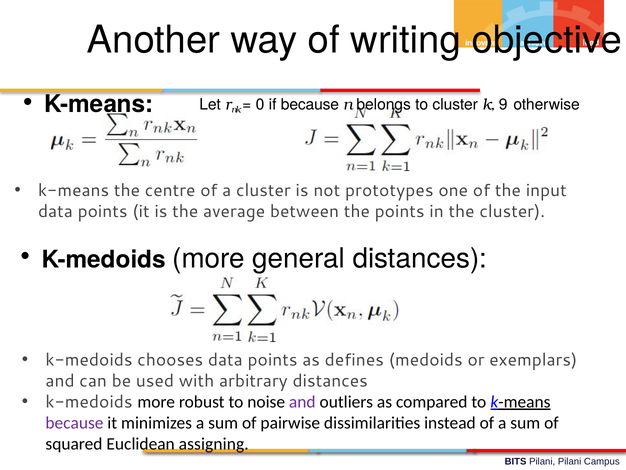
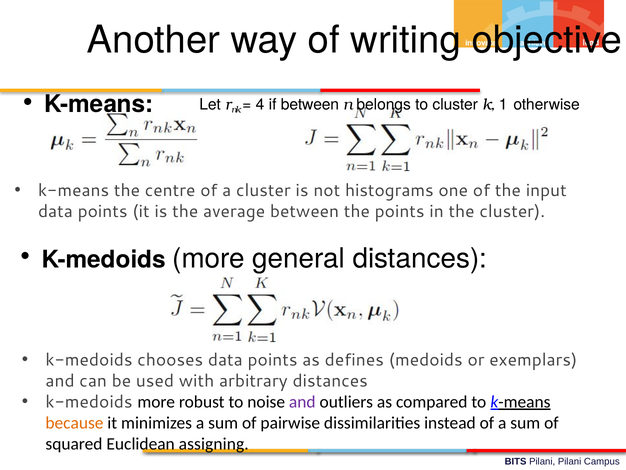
0: 0 -> 4
if because: because -> between
9: 9 -> 1
prototypes: prototypes -> histograms
because at (74, 423) colour: purple -> orange
